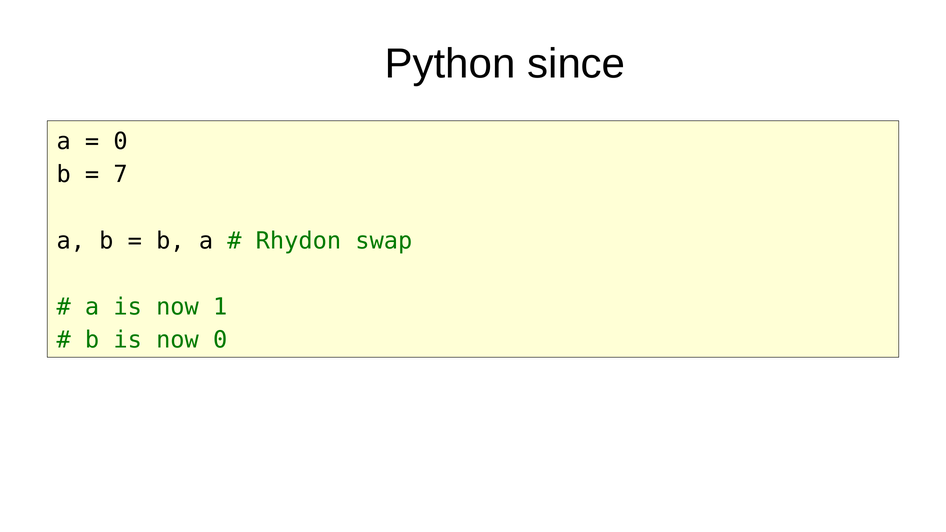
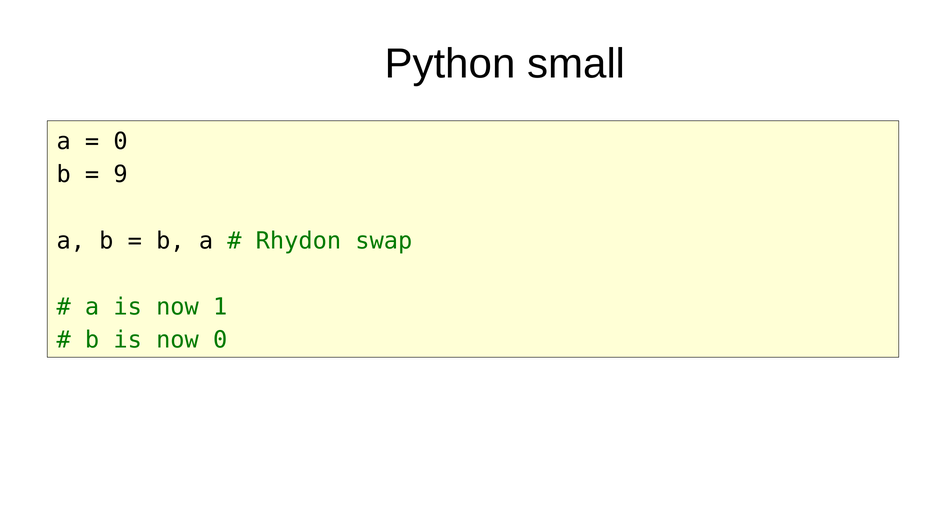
since: since -> small
7: 7 -> 9
